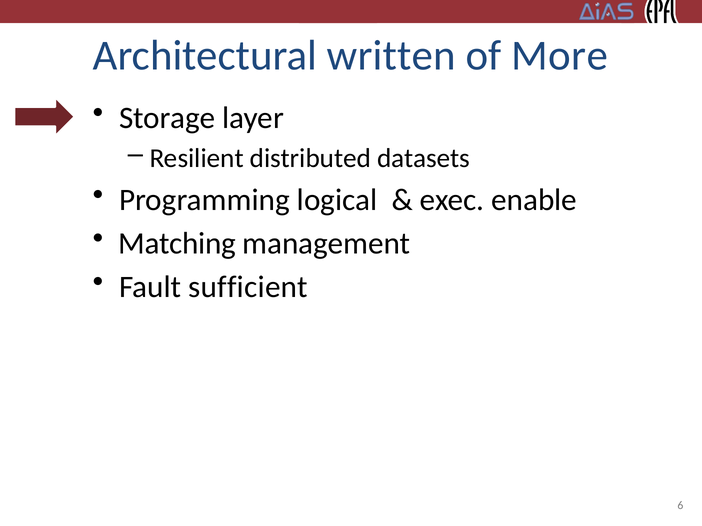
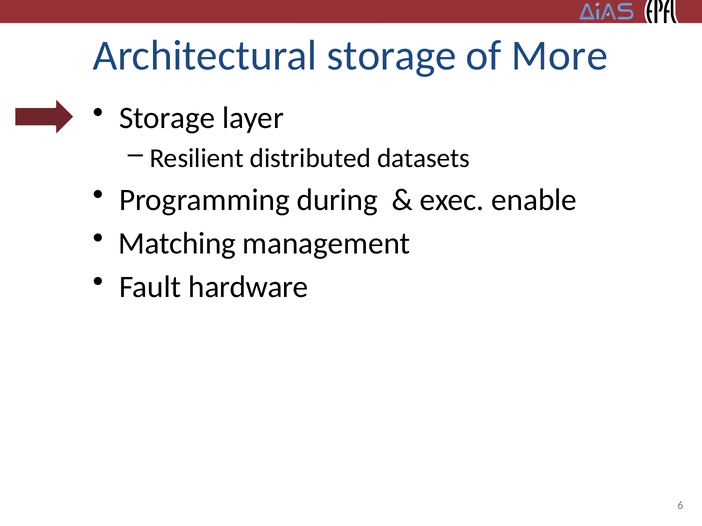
Architectural written: written -> storage
logical: logical -> during
sufficient: sufficient -> hardware
